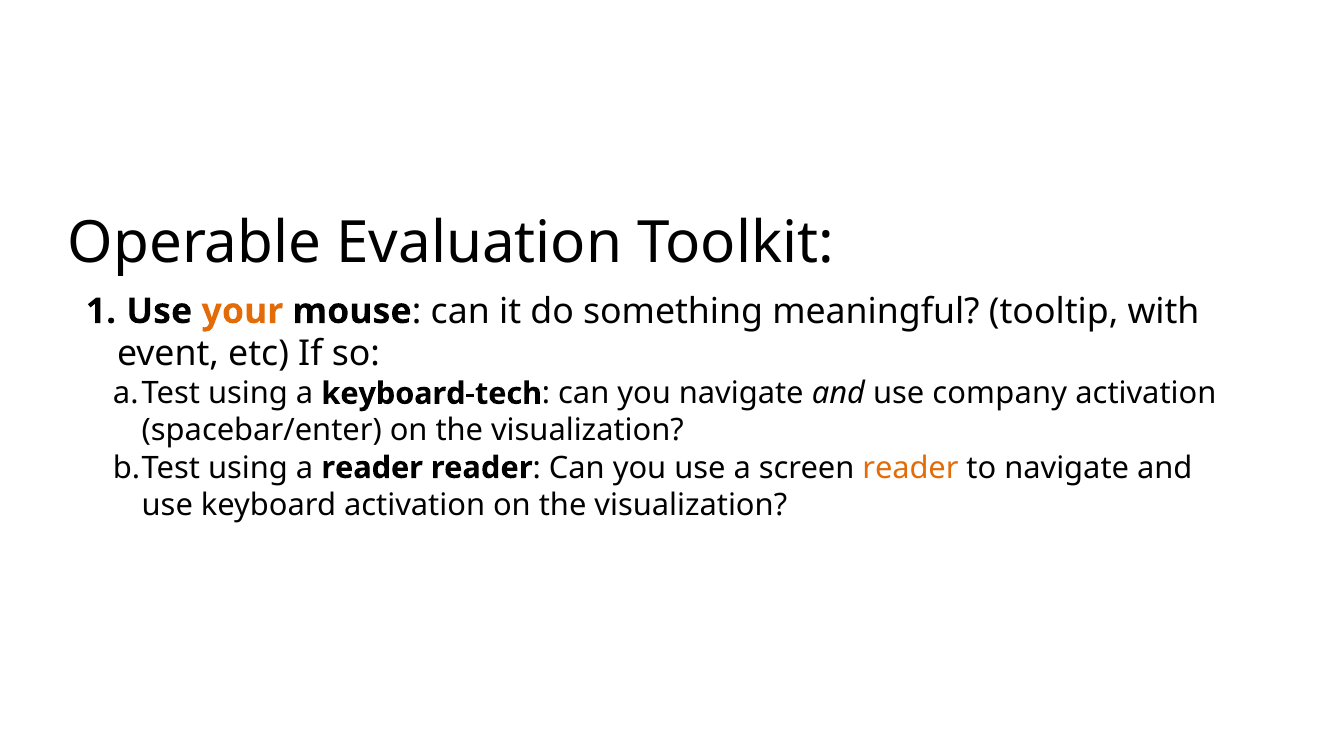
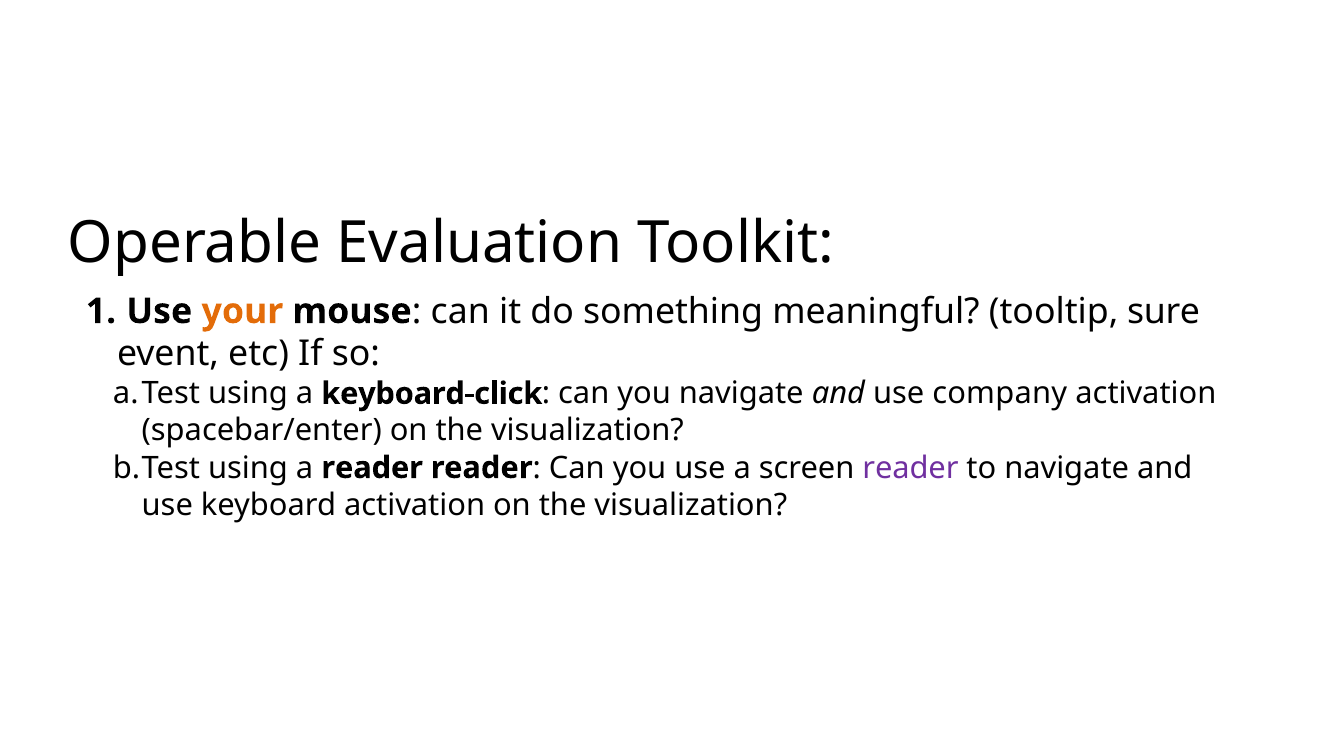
with: with -> sure
keyboard-tech: keyboard-tech -> keyboard-click
reader at (911, 468) colour: orange -> purple
